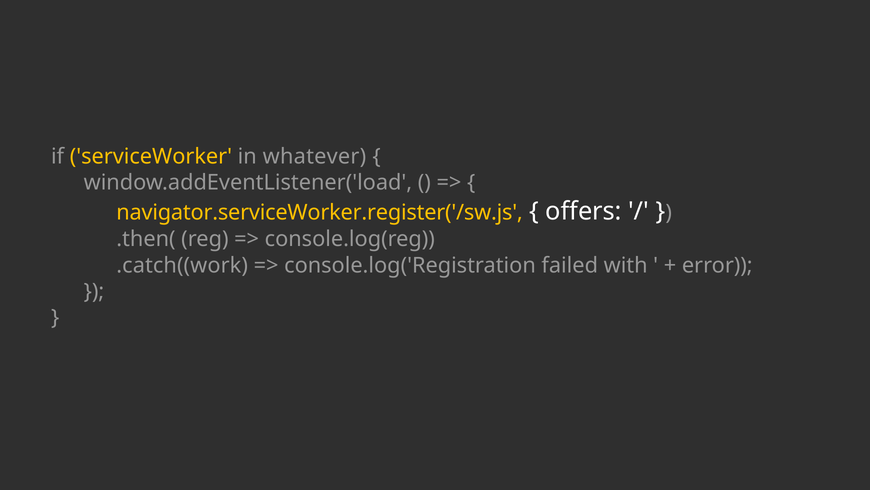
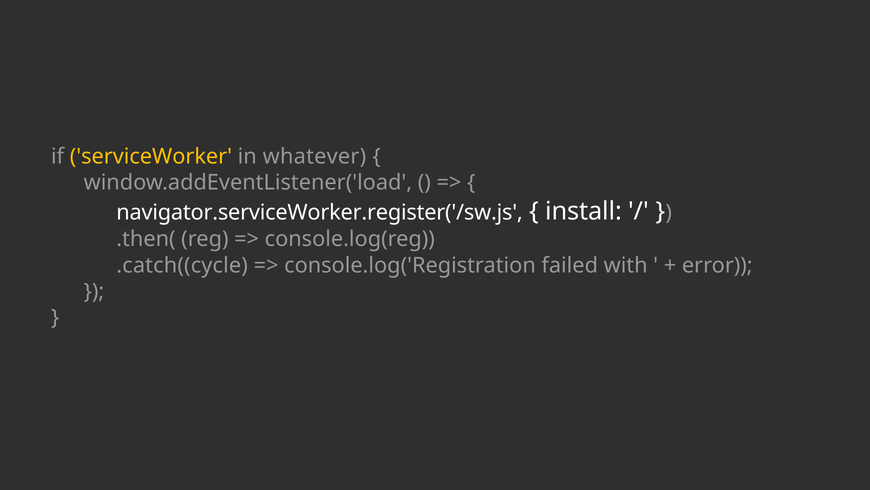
navigator.serviceWorker.register('/sw.js colour: yellow -> white
offers: offers -> install
.catch((work: .catch((work -> .catch((cycle
